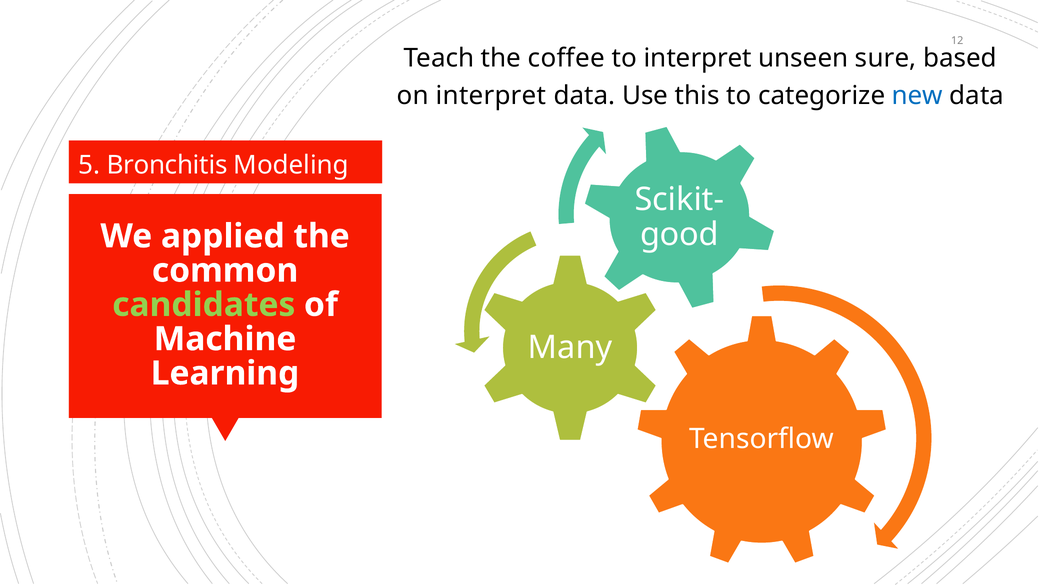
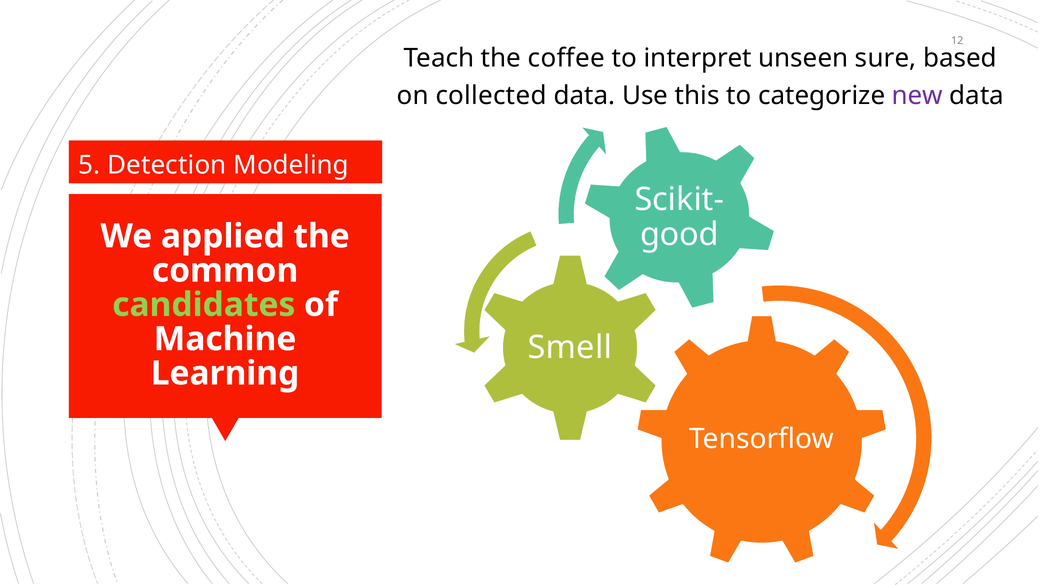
on interpret: interpret -> collected
new colour: blue -> purple
Bronchitis: Bronchitis -> Detection
Many: Many -> Smell
